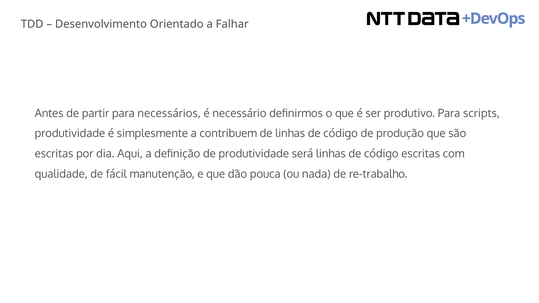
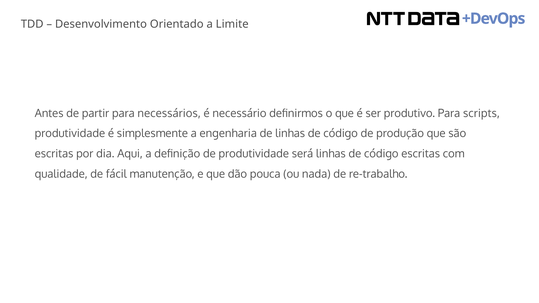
Falhar: Falhar -> Limite
contribuem: contribuem -> engenharia
